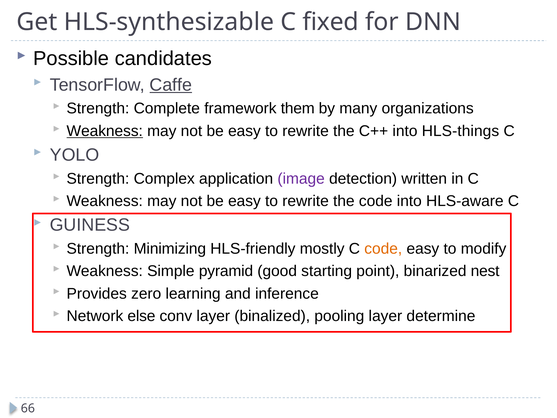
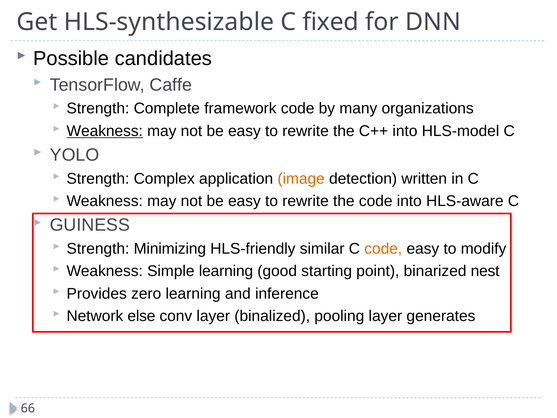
Caffe underline: present -> none
framework them: them -> code
HLS-things: HLS-things -> HLS-model
image colour: purple -> orange
mostly: mostly -> similar
Simple pyramid: pyramid -> learning
determine: determine -> generates
